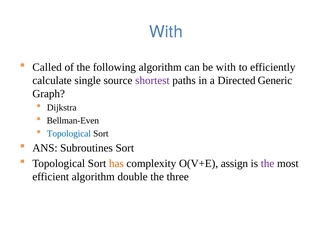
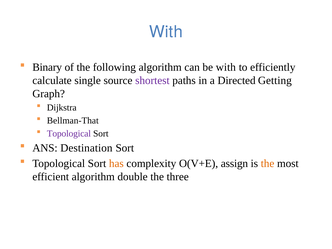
Called: Called -> Binary
Generic: Generic -> Getting
Bellman-Even: Bellman-Even -> Bellman-That
Topological at (69, 133) colour: blue -> purple
Subroutines: Subroutines -> Destination
the at (268, 163) colour: purple -> orange
